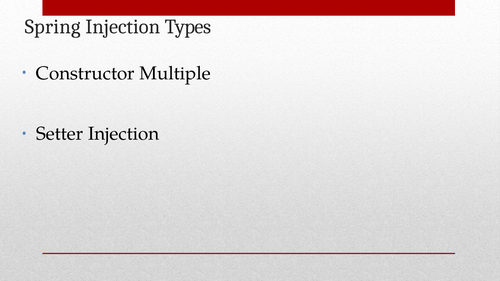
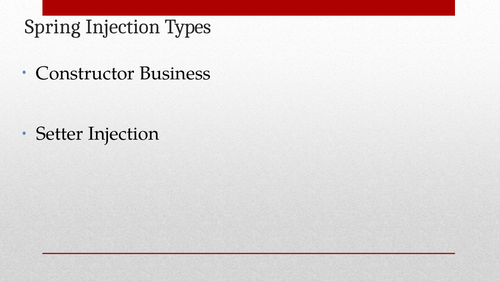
Multiple: Multiple -> Business
